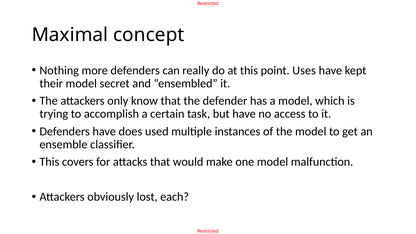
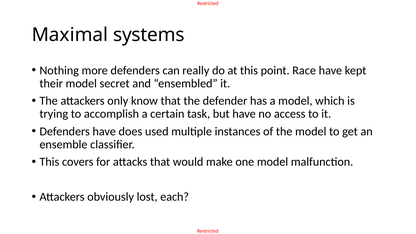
concept: concept -> systems
Uses: Uses -> Race
